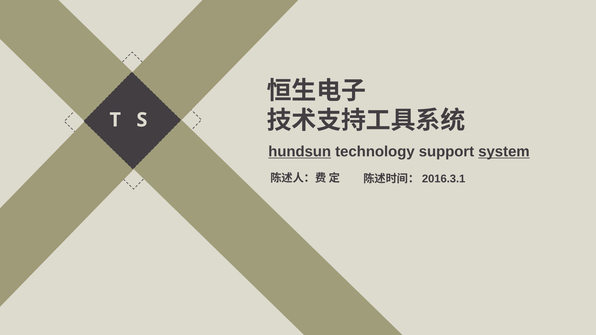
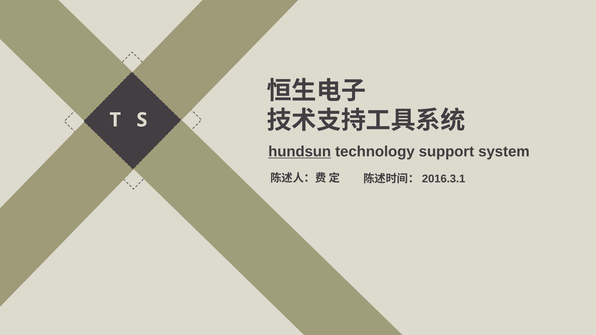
system underline: present -> none
